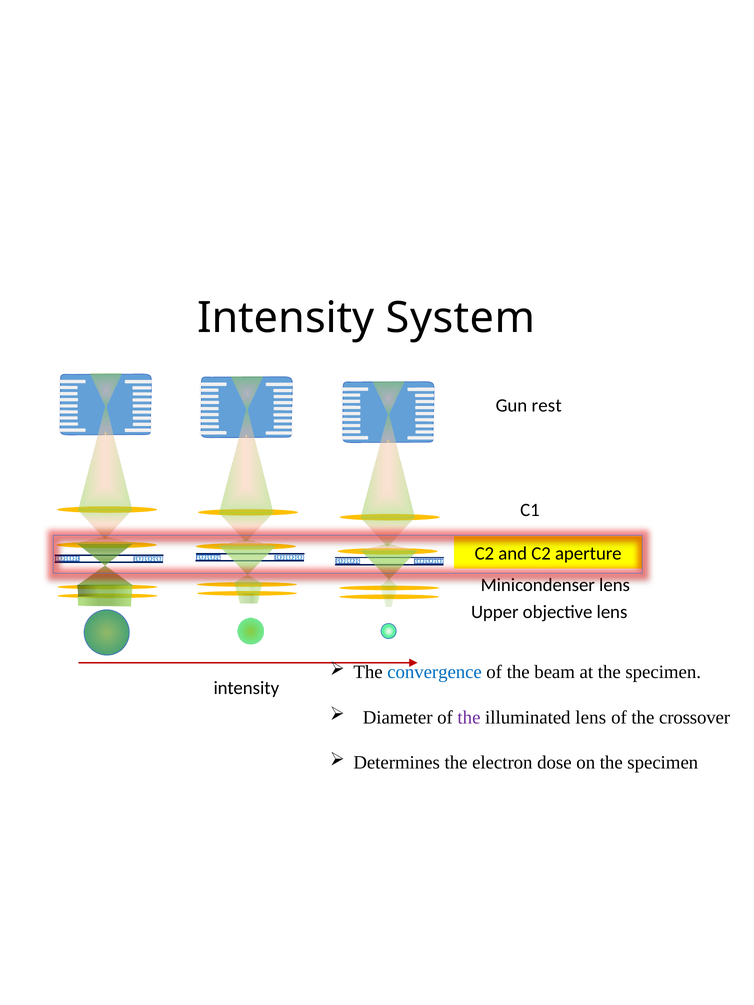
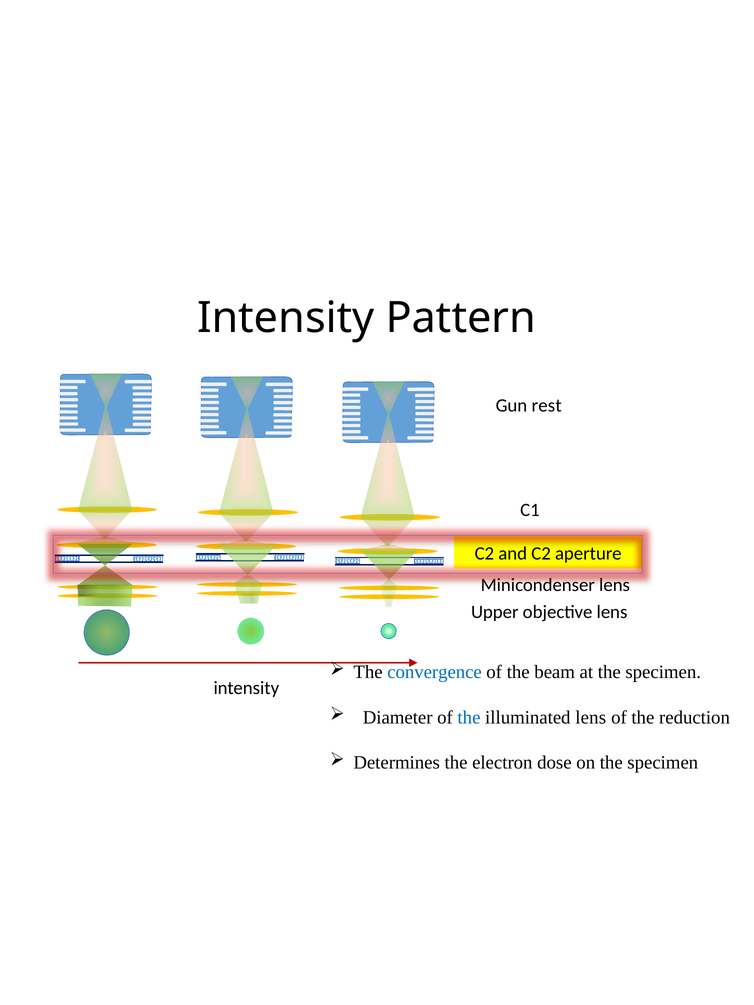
System: System -> Pattern
the at (469, 718) colour: purple -> blue
crossover: crossover -> reduction
